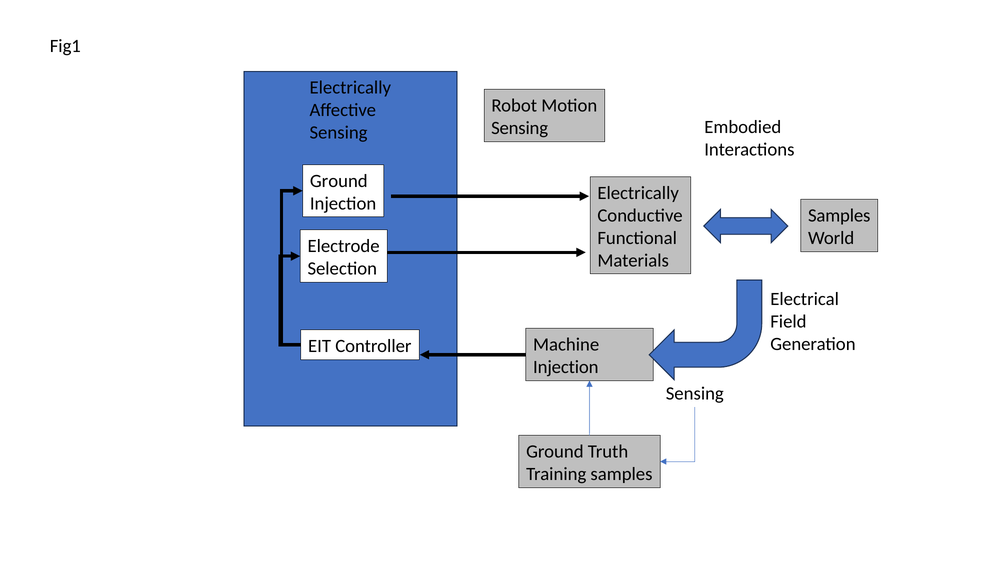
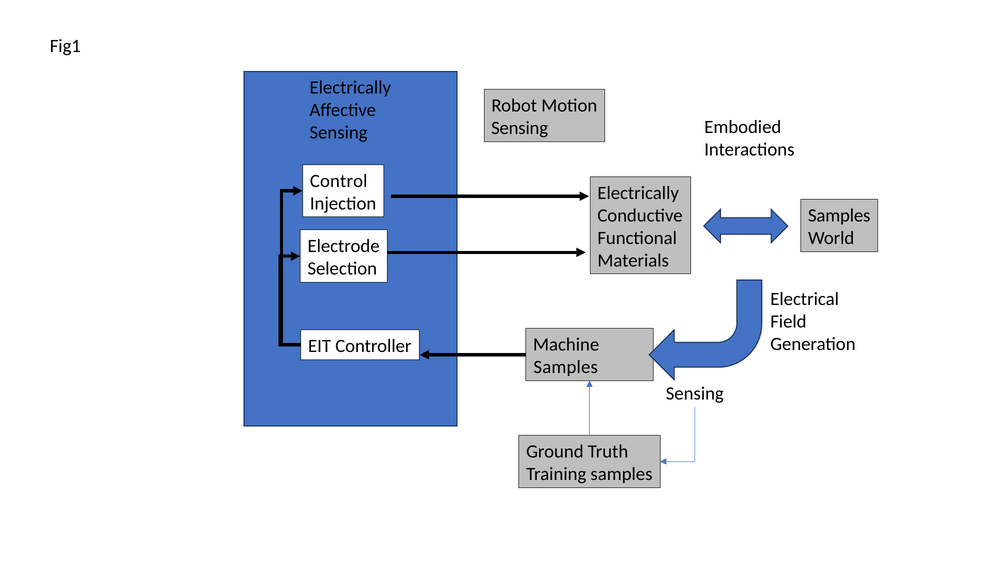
Ground at (339, 181): Ground -> Control
Injection at (566, 367): Injection -> Samples
